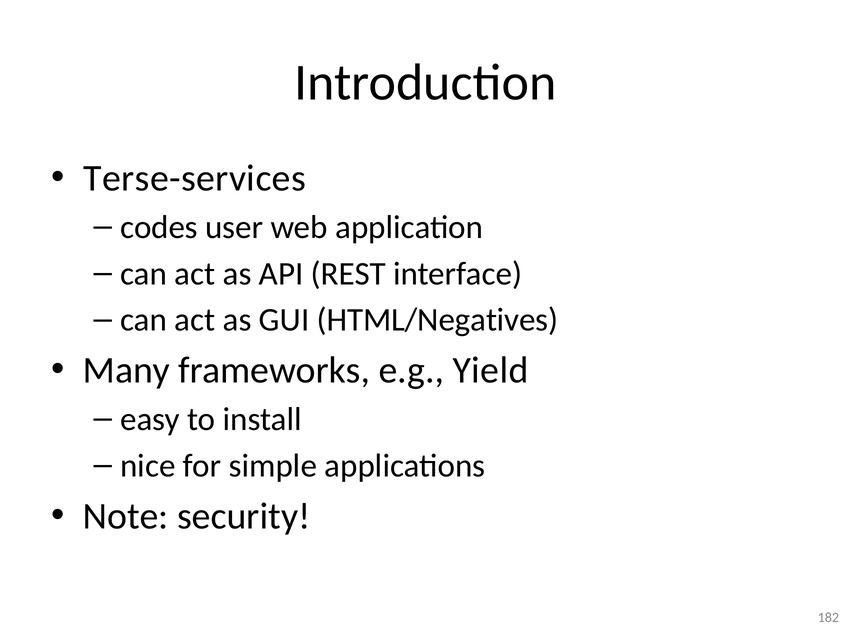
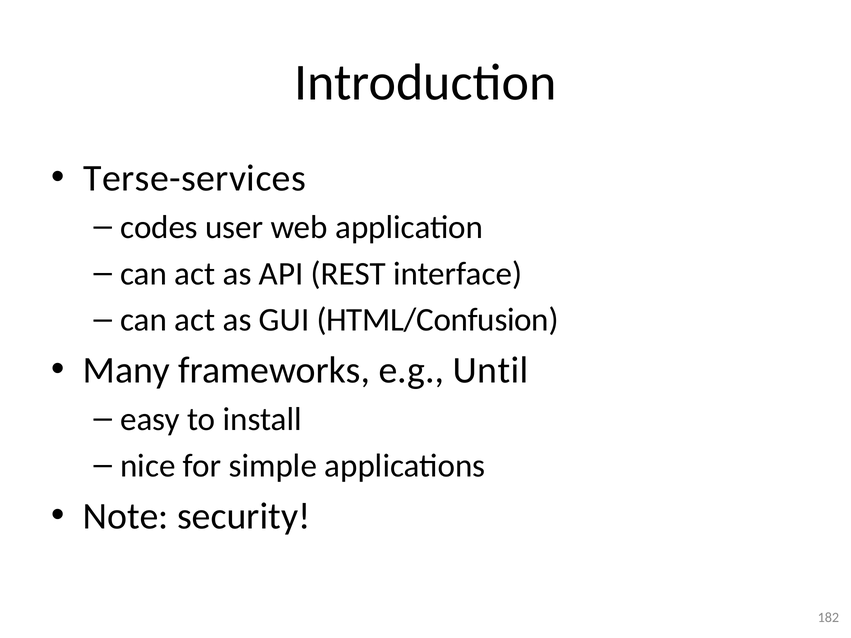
HTML/Negatives: HTML/Negatives -> HTML/Confusion
Yield: Yield -> Until
